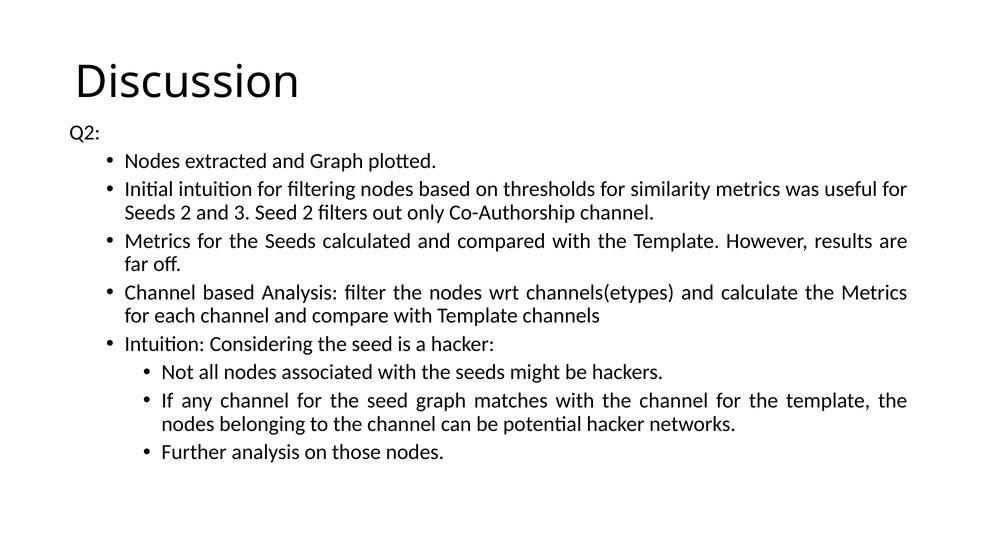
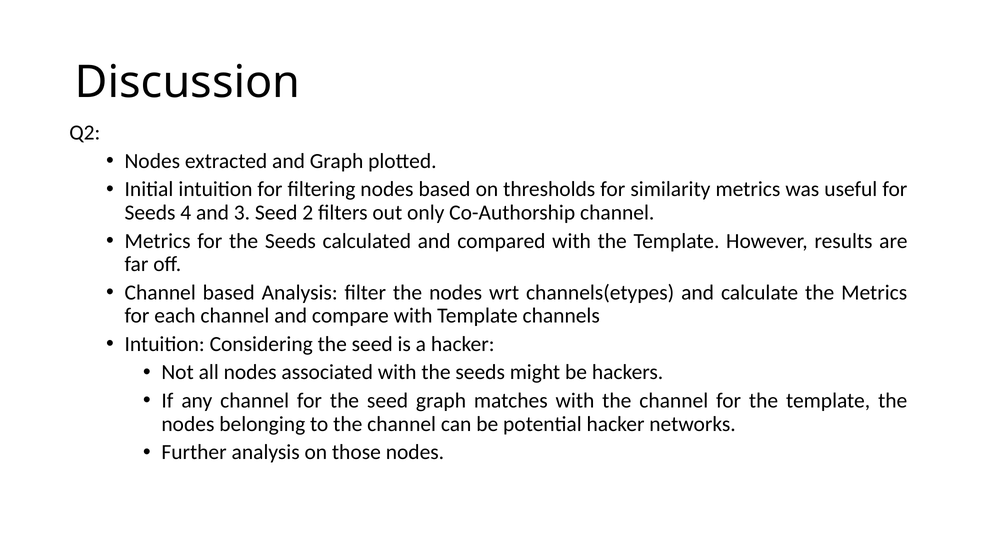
Seeds 2: 2 -> 4
